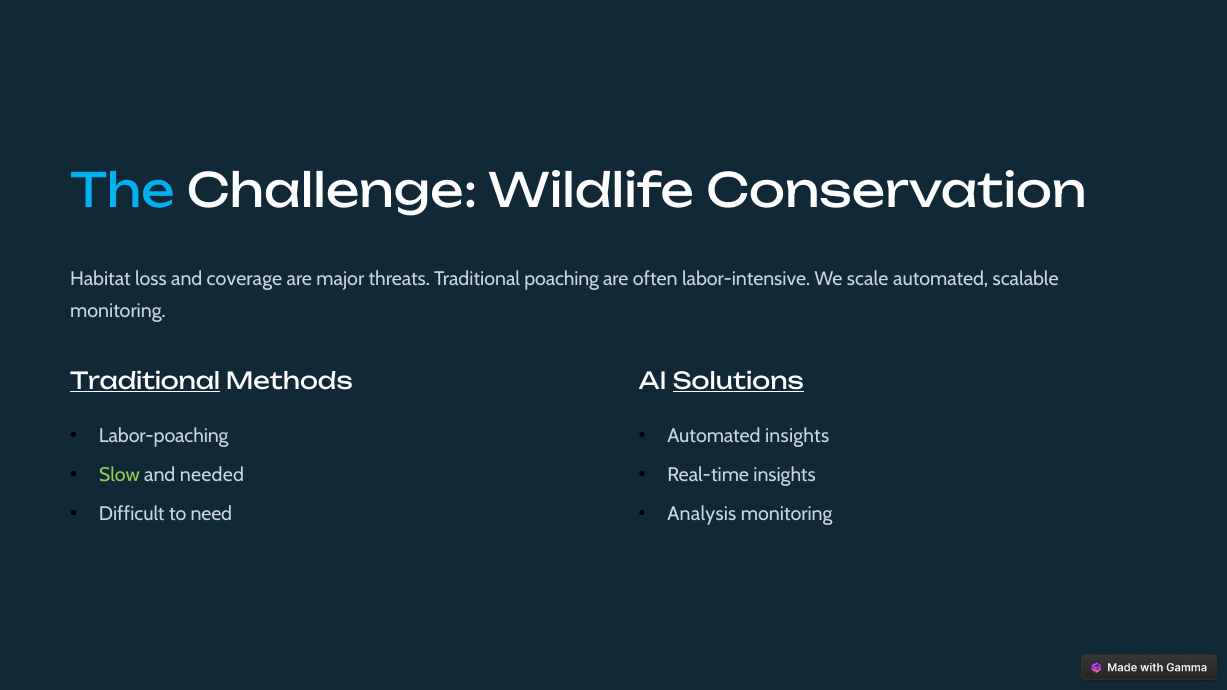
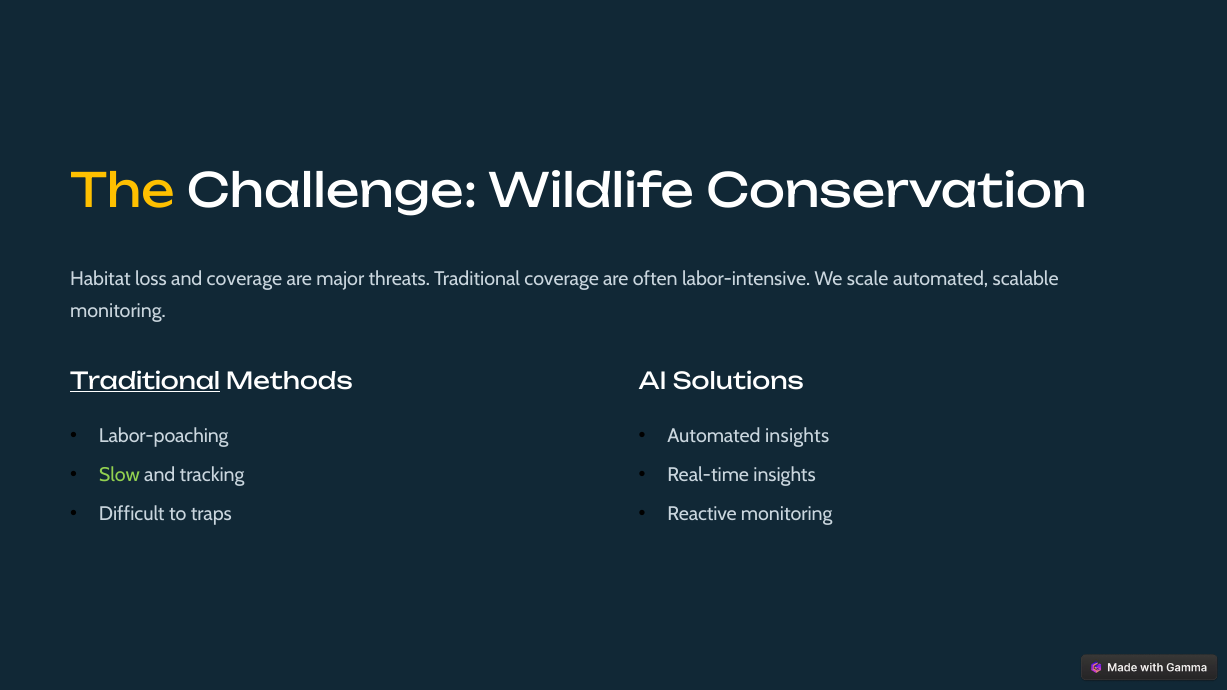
The colour: light blue -> yellow
Traditional poaching: poaching -> coverage
Solutions underline: present -> none
needed: needed -> tracking
need: need -> traps
Analysis: Analysis -> Reactive
